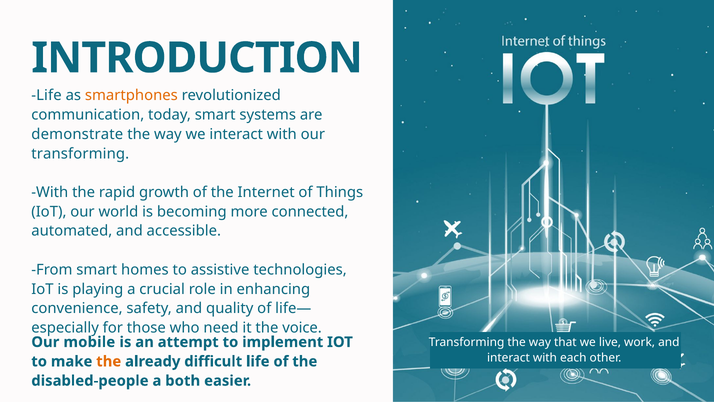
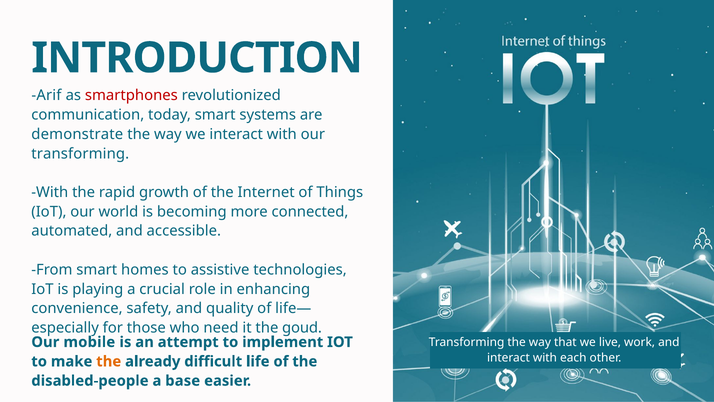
Life at (46, 95): Life -> Arif
smartphones colour: orange -> red
voice: voice -> goud
both: both -> base
